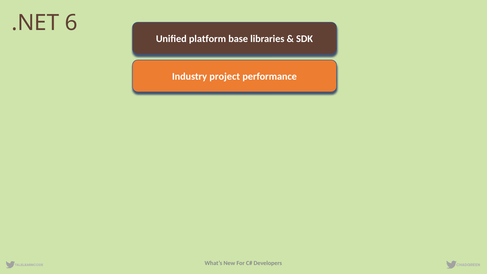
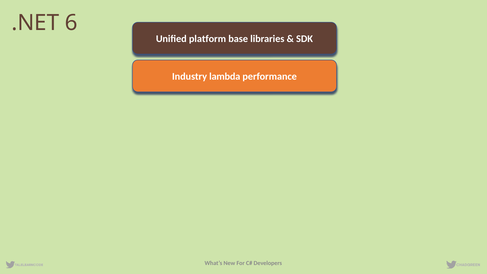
project: project -> lambda
